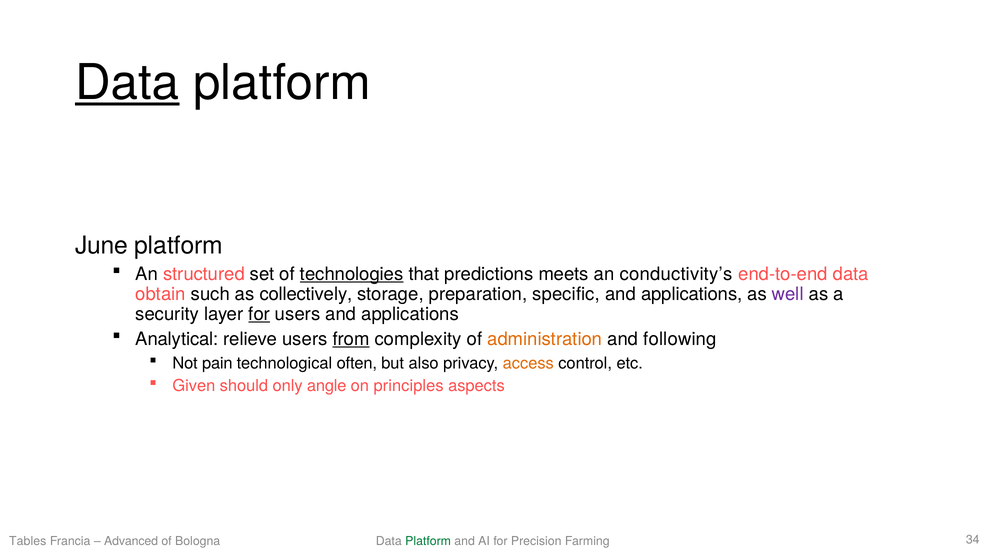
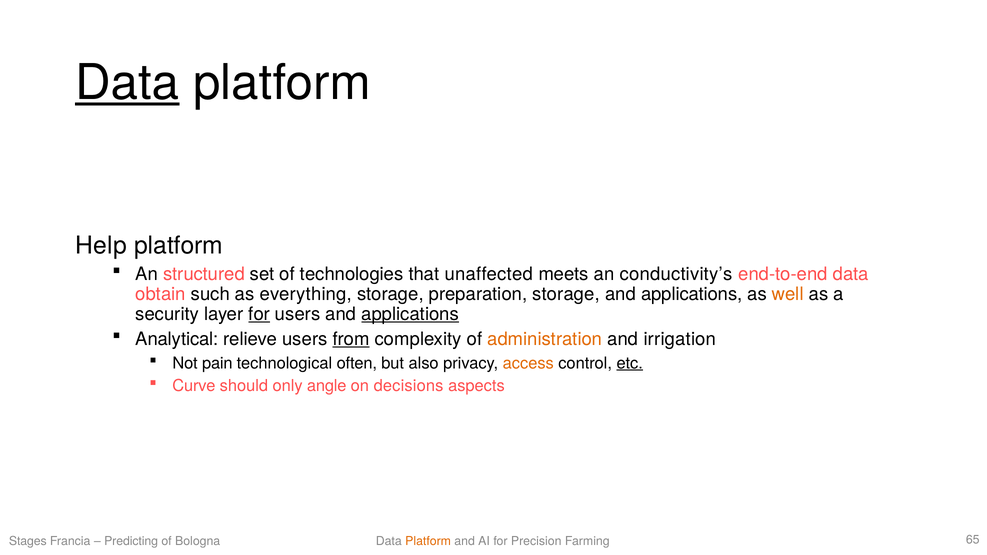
June: June -> Help
technologies underline: present -> none
predictions: predictions -> unaffected
collectively: collectively -> everything
preparation specific: specific -> storage
well colour: purple -> orange
applications at (410, 314) underline: none -> present
following: following -> irrigation
etc underline: none -> present
Given: Given -> Curve
principles: principles -> decisions
Tables: Tables -> Stages
Advanced: Advanced -> Predicting
Platform at (428, 541) colour: green -> orange
34: 34 -> 65
